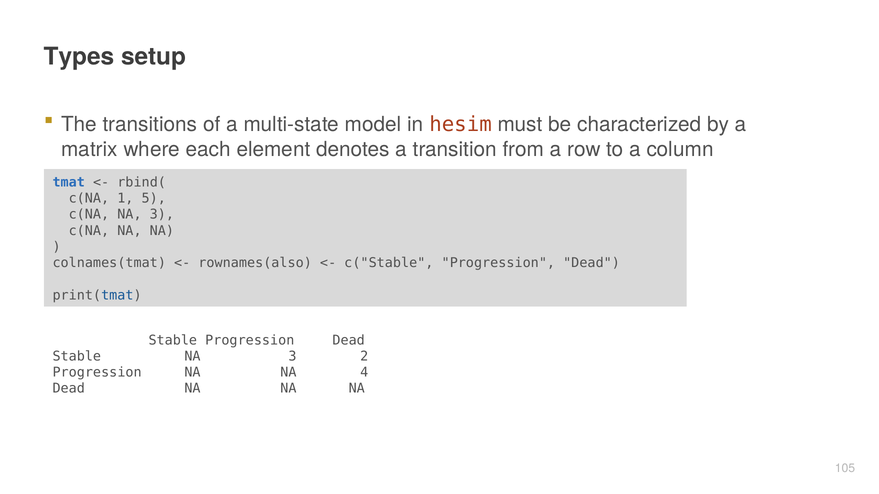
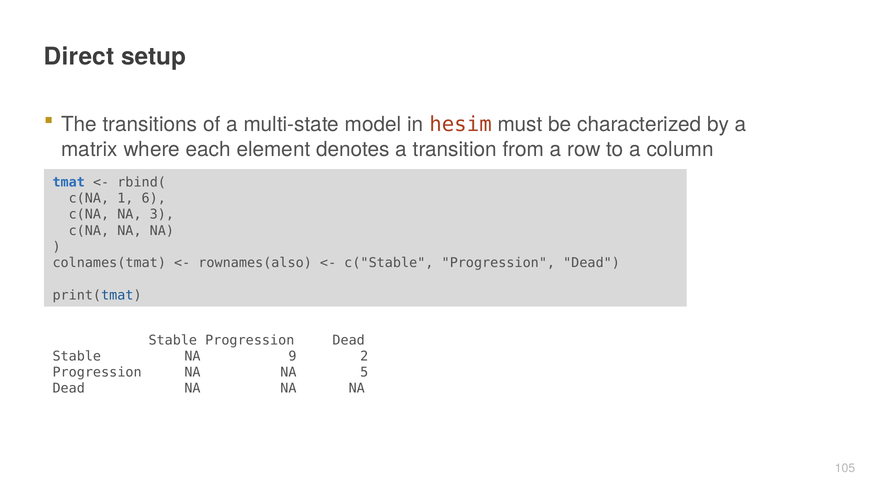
Types: Types -> Direct
5: 5 -> 6
Stable NA 3: 3 -> 9
4: 4 -> 5
